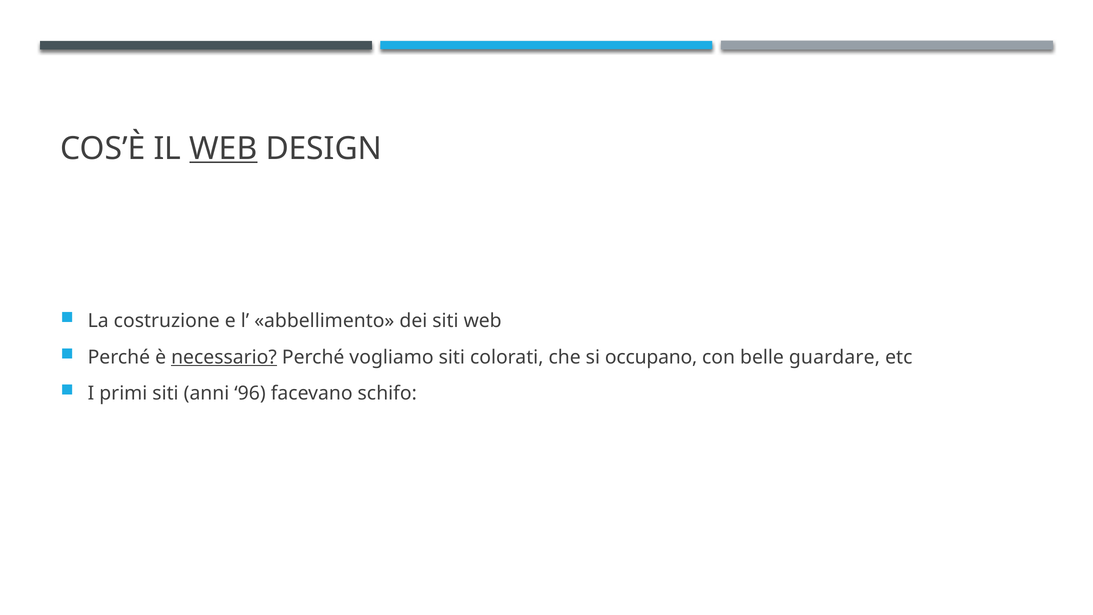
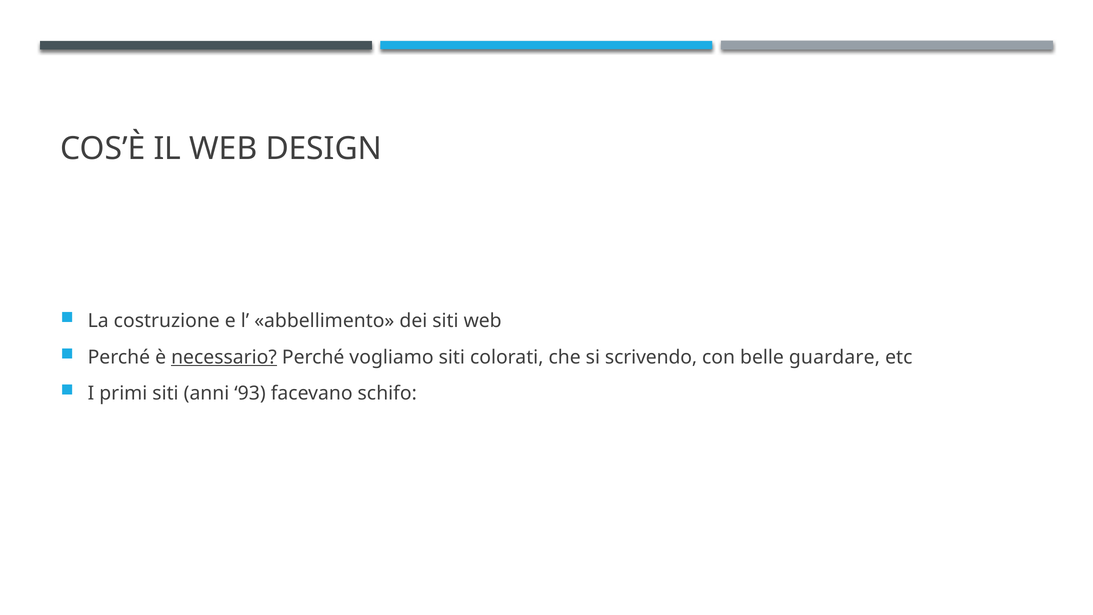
WEB at (223, 148) underline: present -> none
occupano: occupano -> scrivendo
96: 96 -> 93
